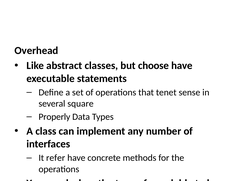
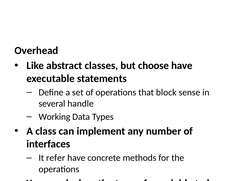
tenet: tenet -> block
square: square -> handle
Properly: Properly -> Working
